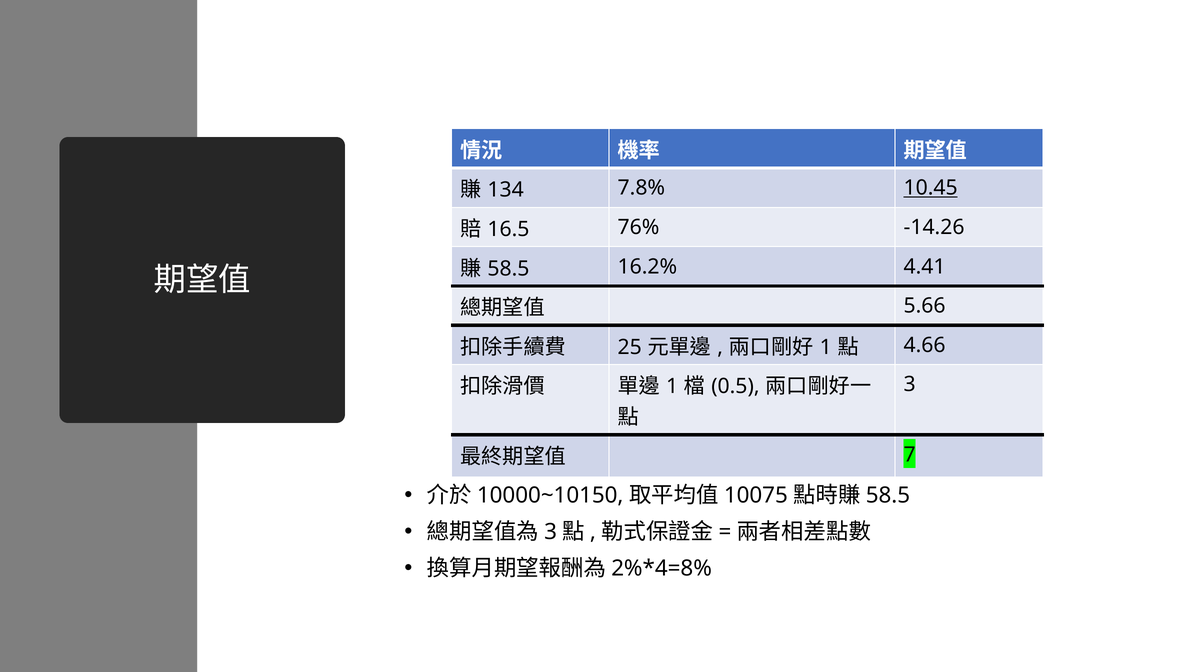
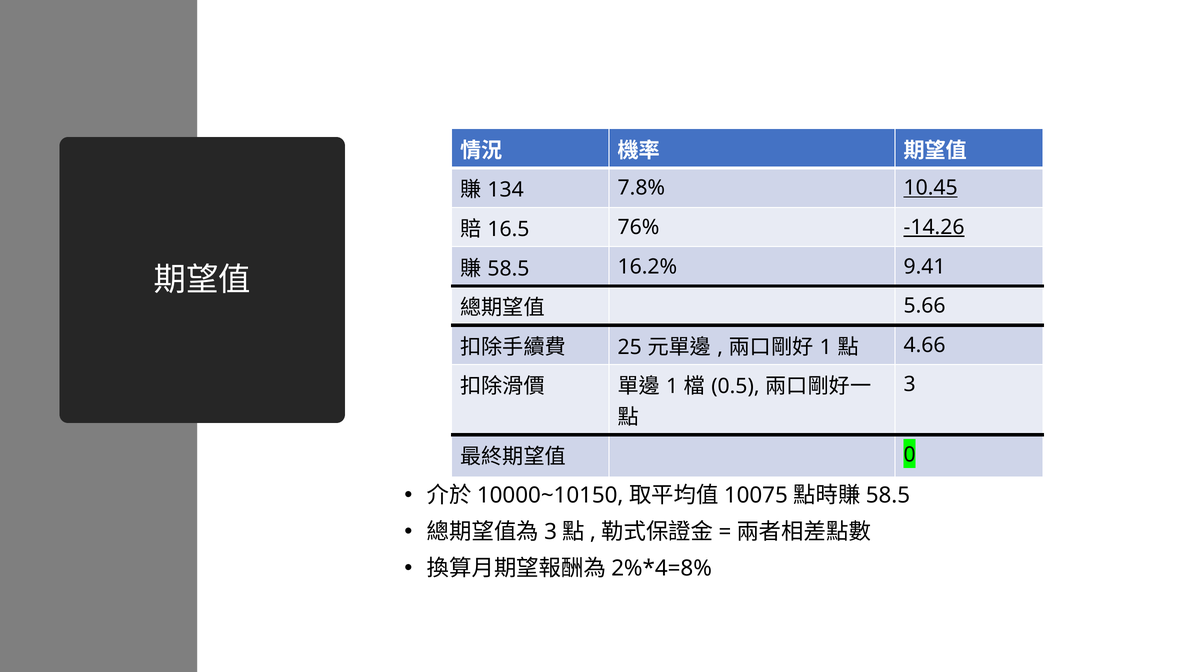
-14.26 underline: none -> present
4.41: 4.41 -> 9.41
7: 7 -> 0
